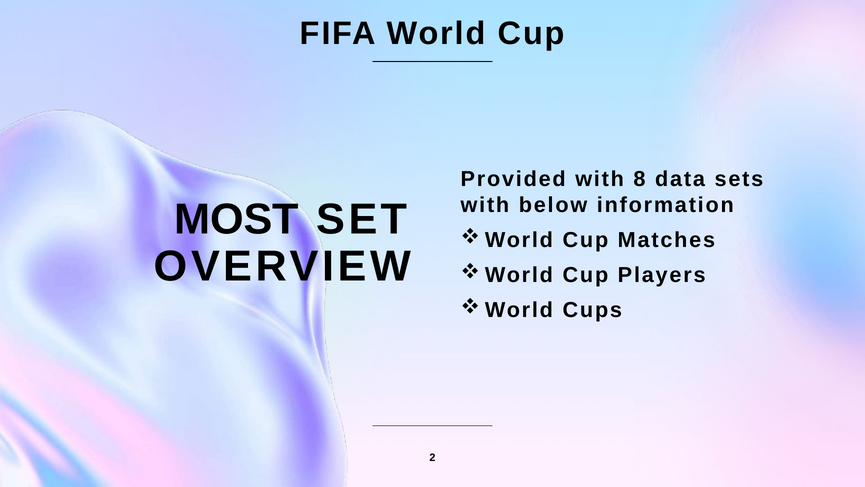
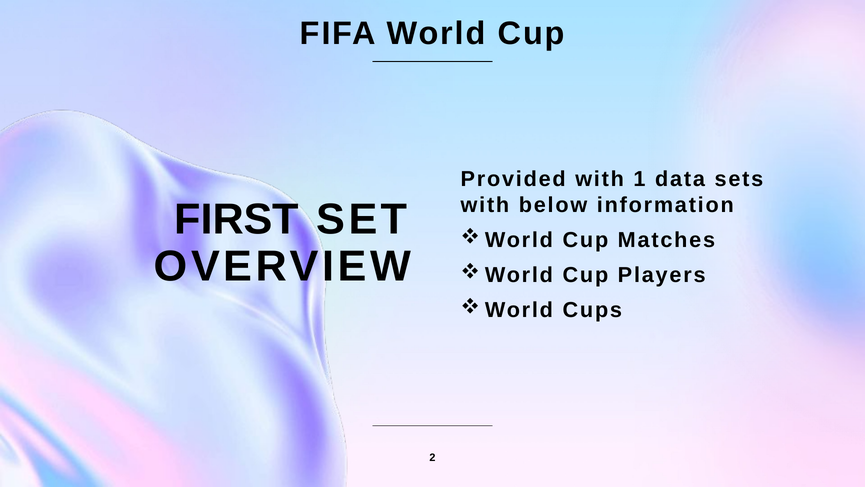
8: 8 -> 1
MOST: MOST -> FIRST
